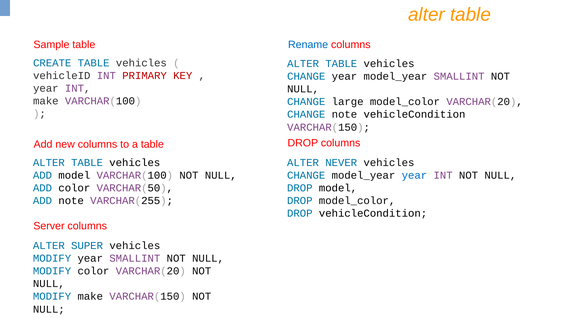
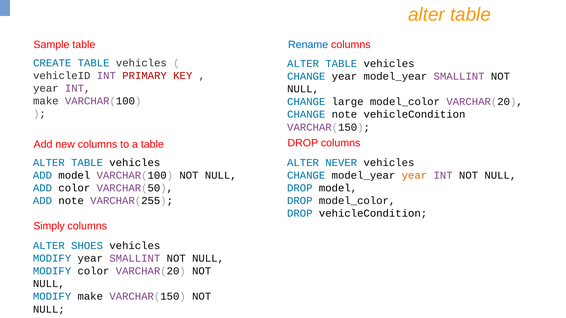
year at (414, 175) colour: blue -> orange
Server: Server -> Simply
SUPER: SUPER -> SHOES
